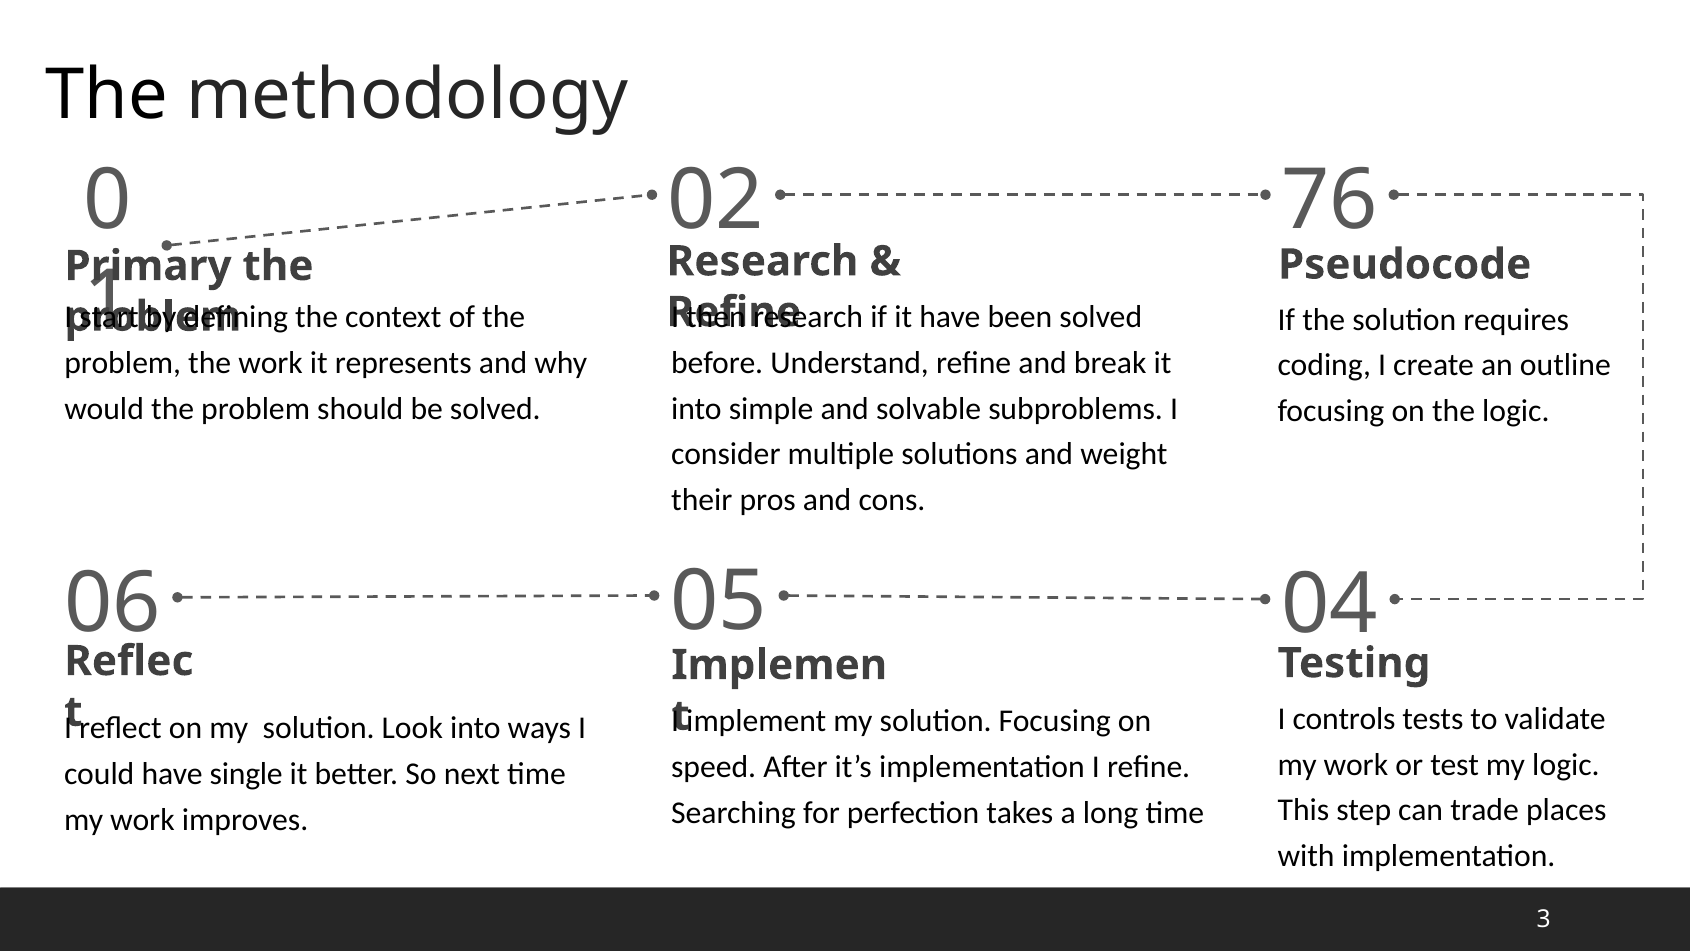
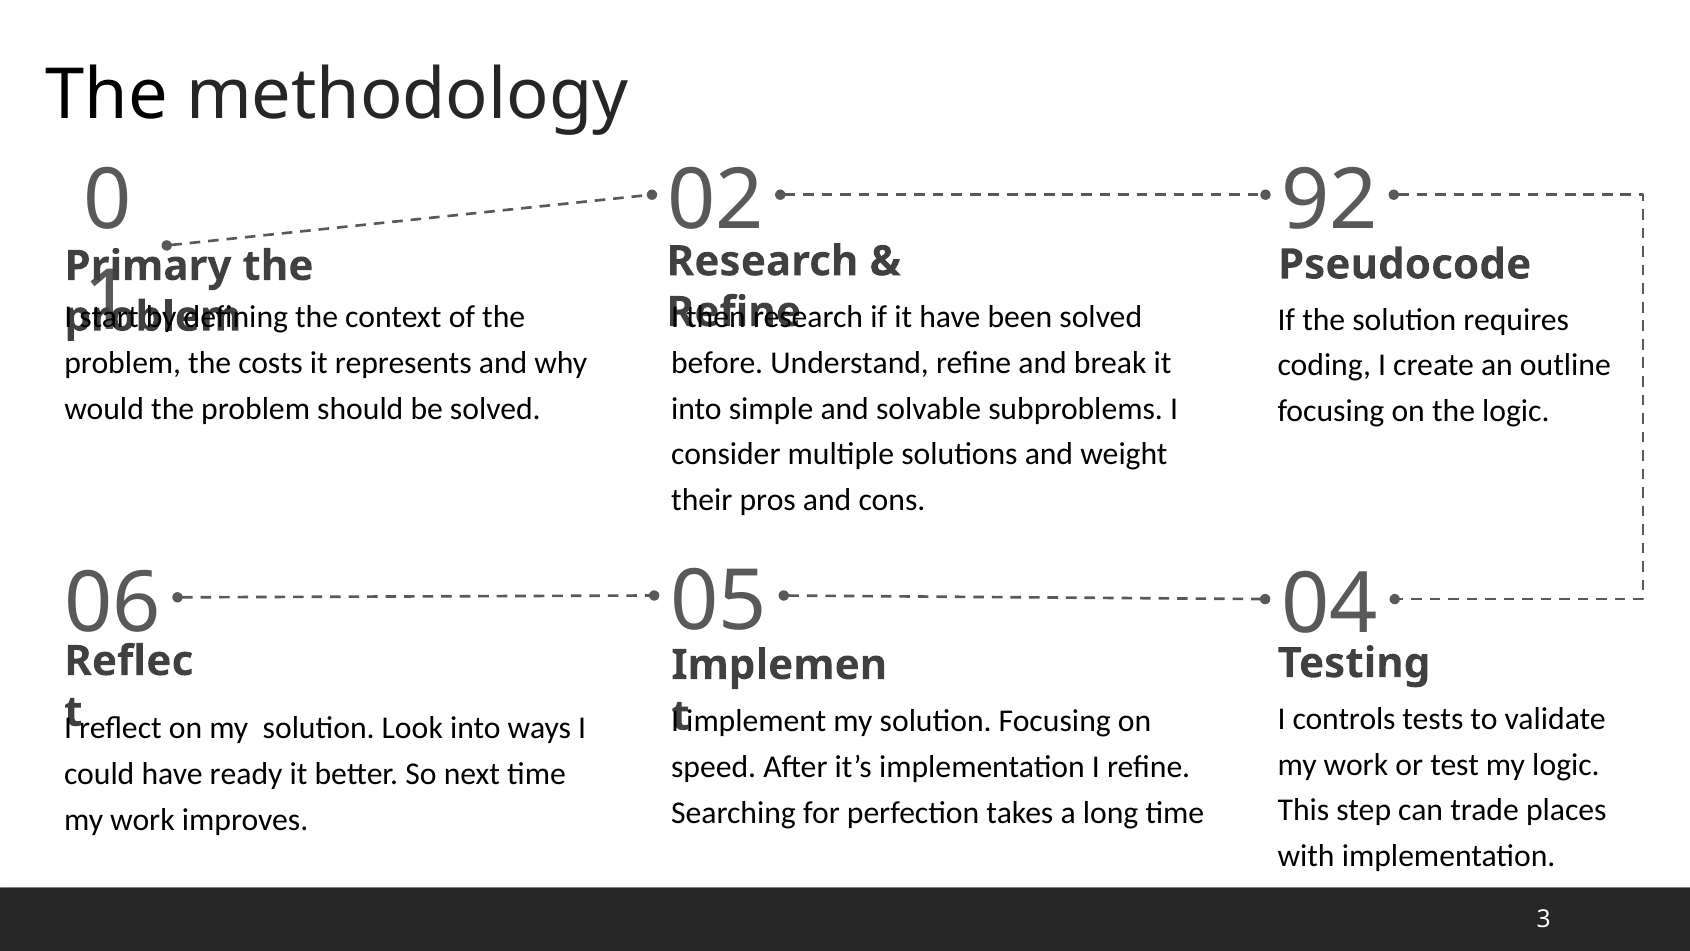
76: 76 -> 92
the work: work -> costs
single: single -> ready
